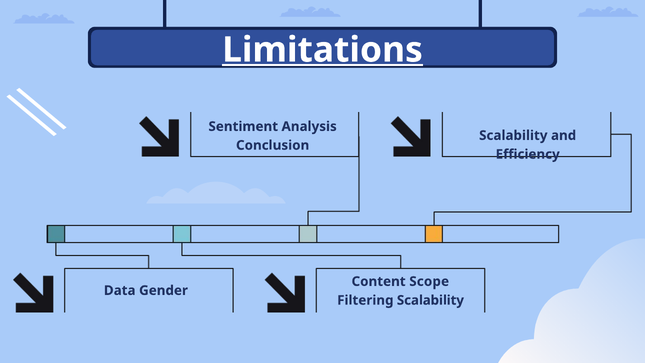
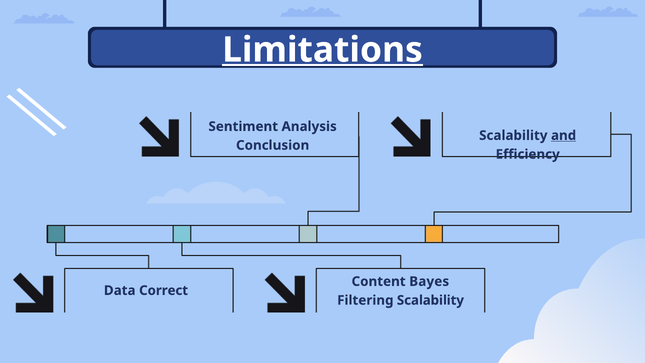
and underline: none -> present
Scope: Scope -> Bayes
Gender: Gender -> Correct
